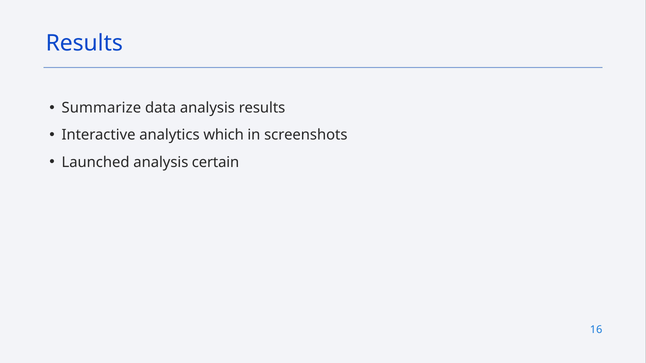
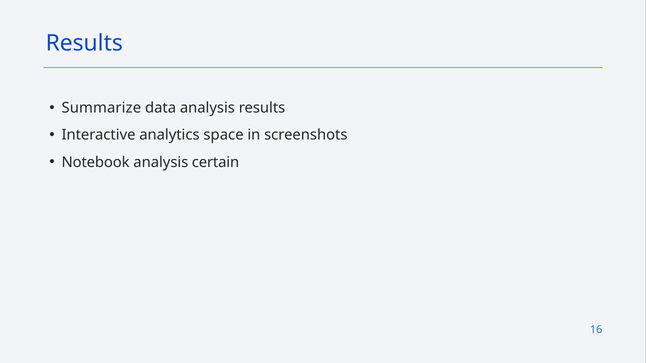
which: which -> space
Launched: Launched -> Notebook
